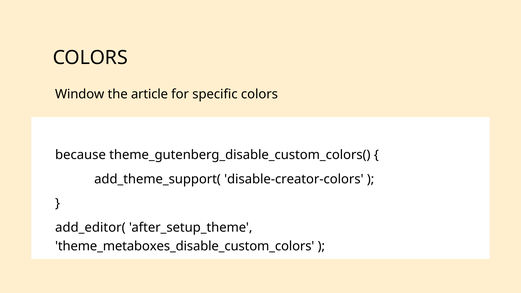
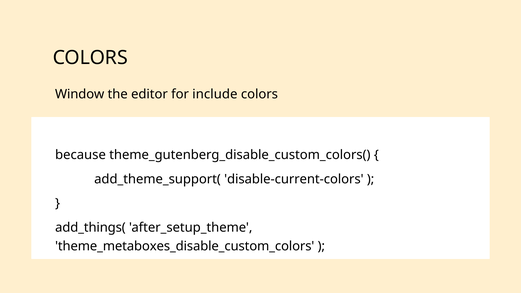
article: article -> editor
specific: specific -> include
disable-creator-colors: disable-creator-colors -> disable-current-colors
add_editor(: add_editor( -> add_things(
